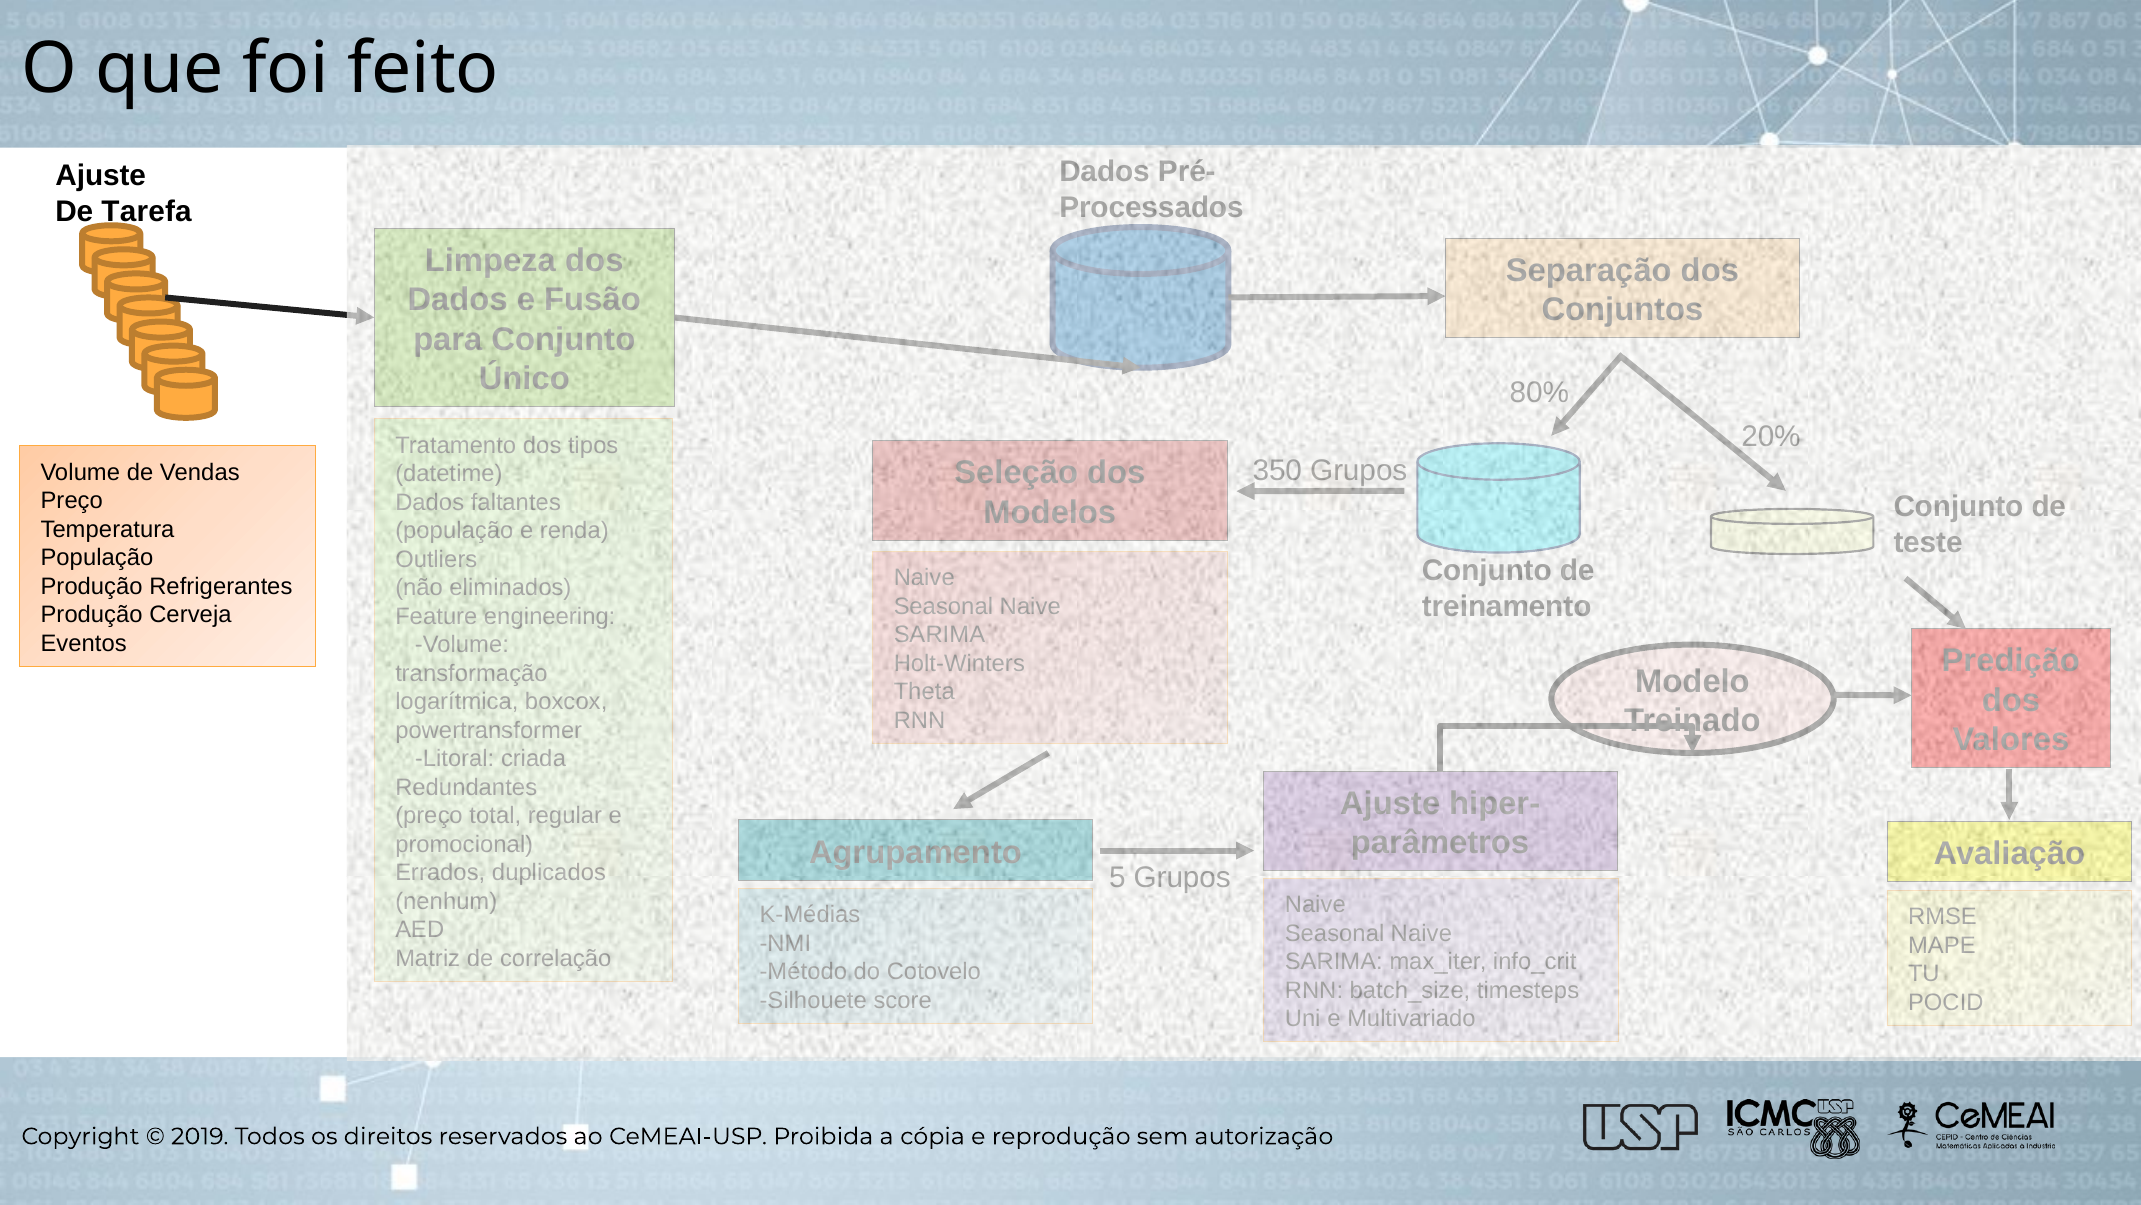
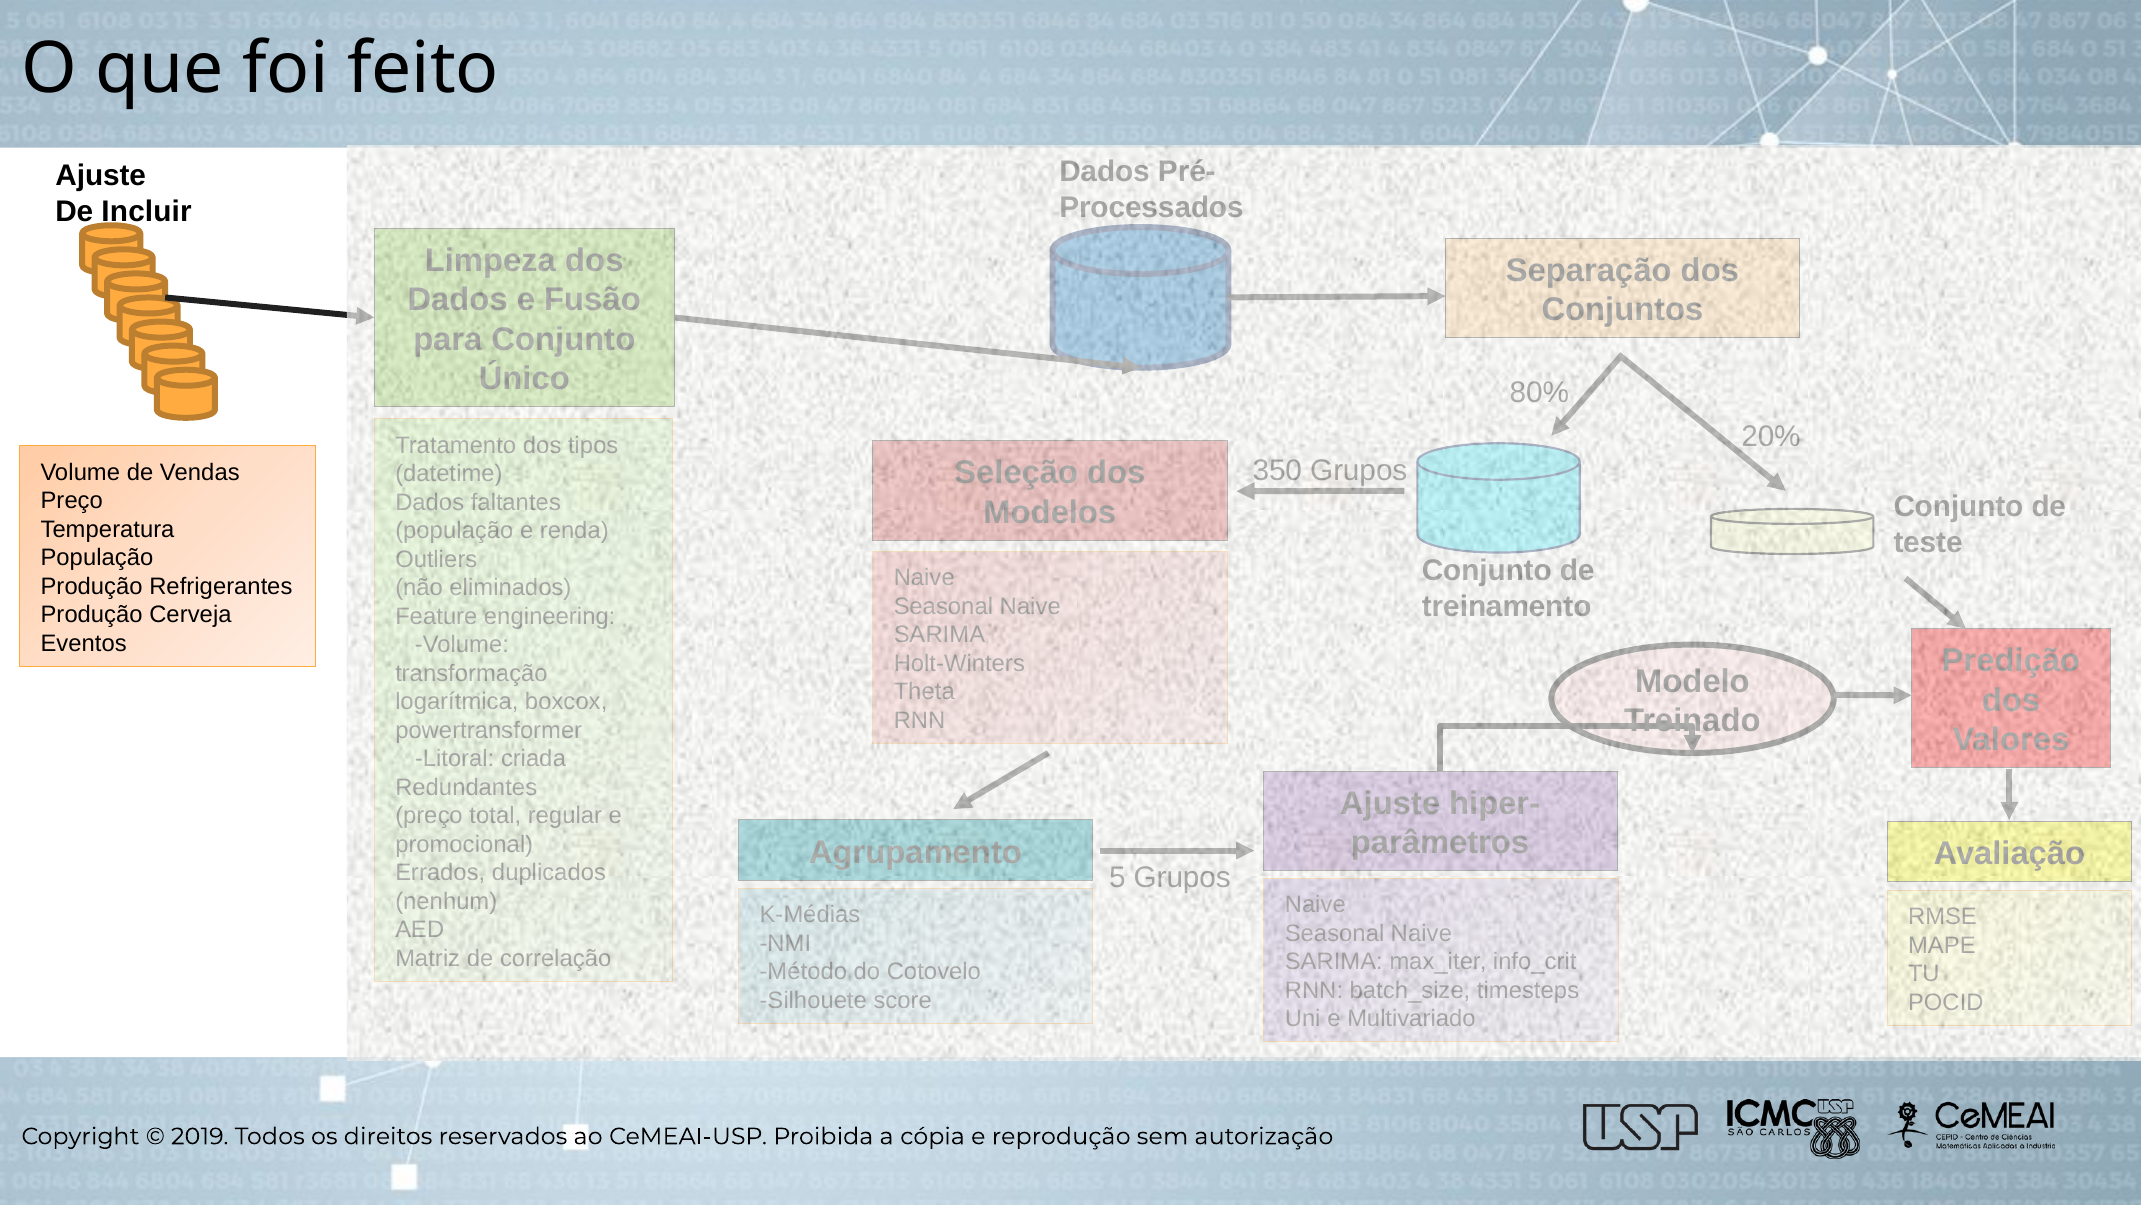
Tarefa: Tarefa -> Incluir
